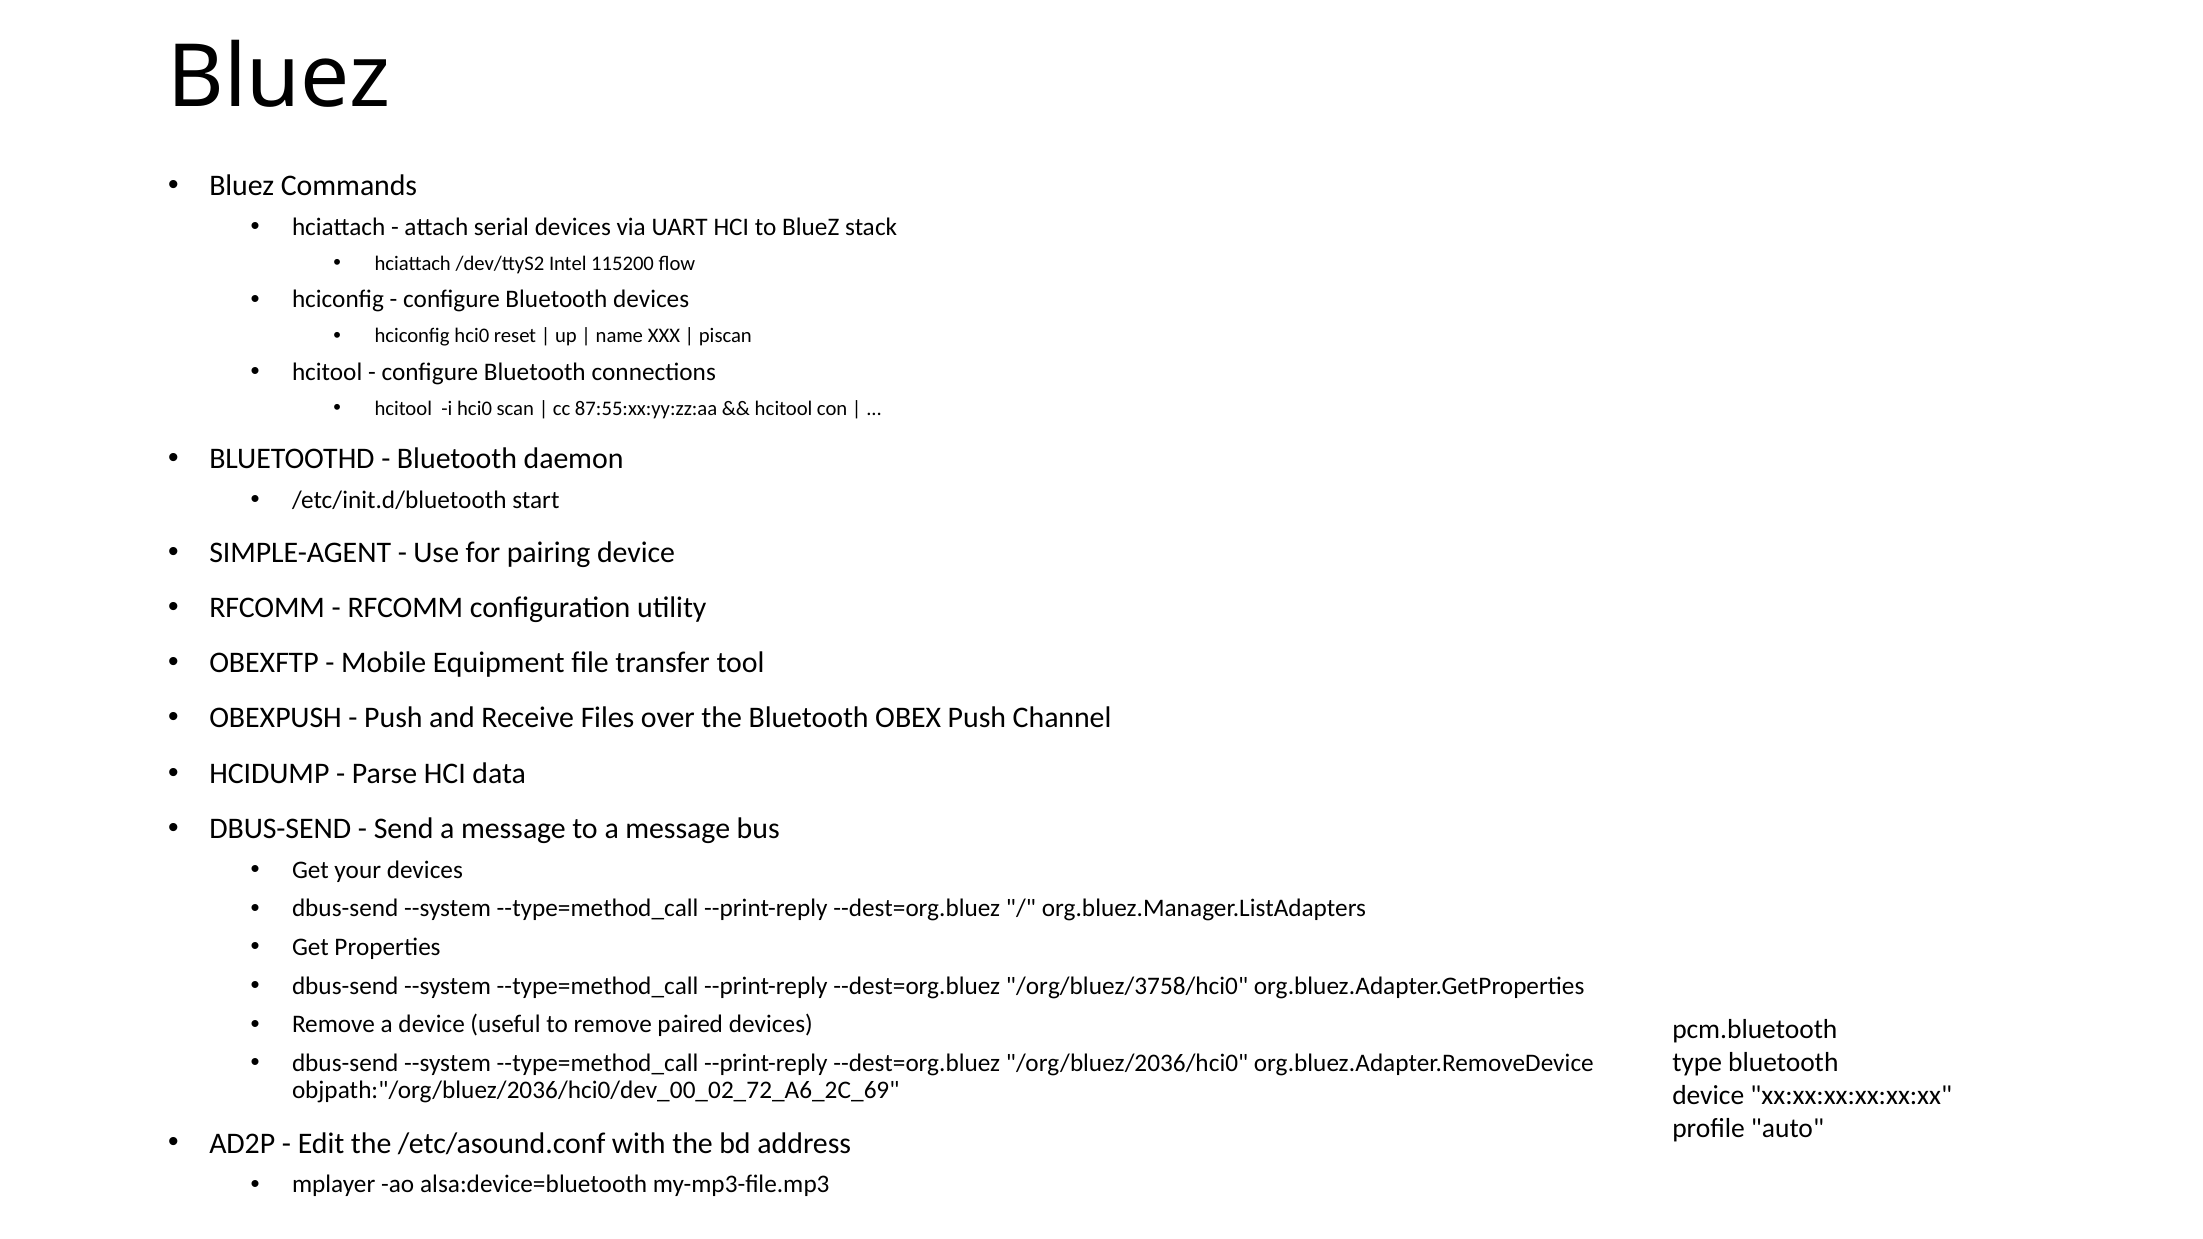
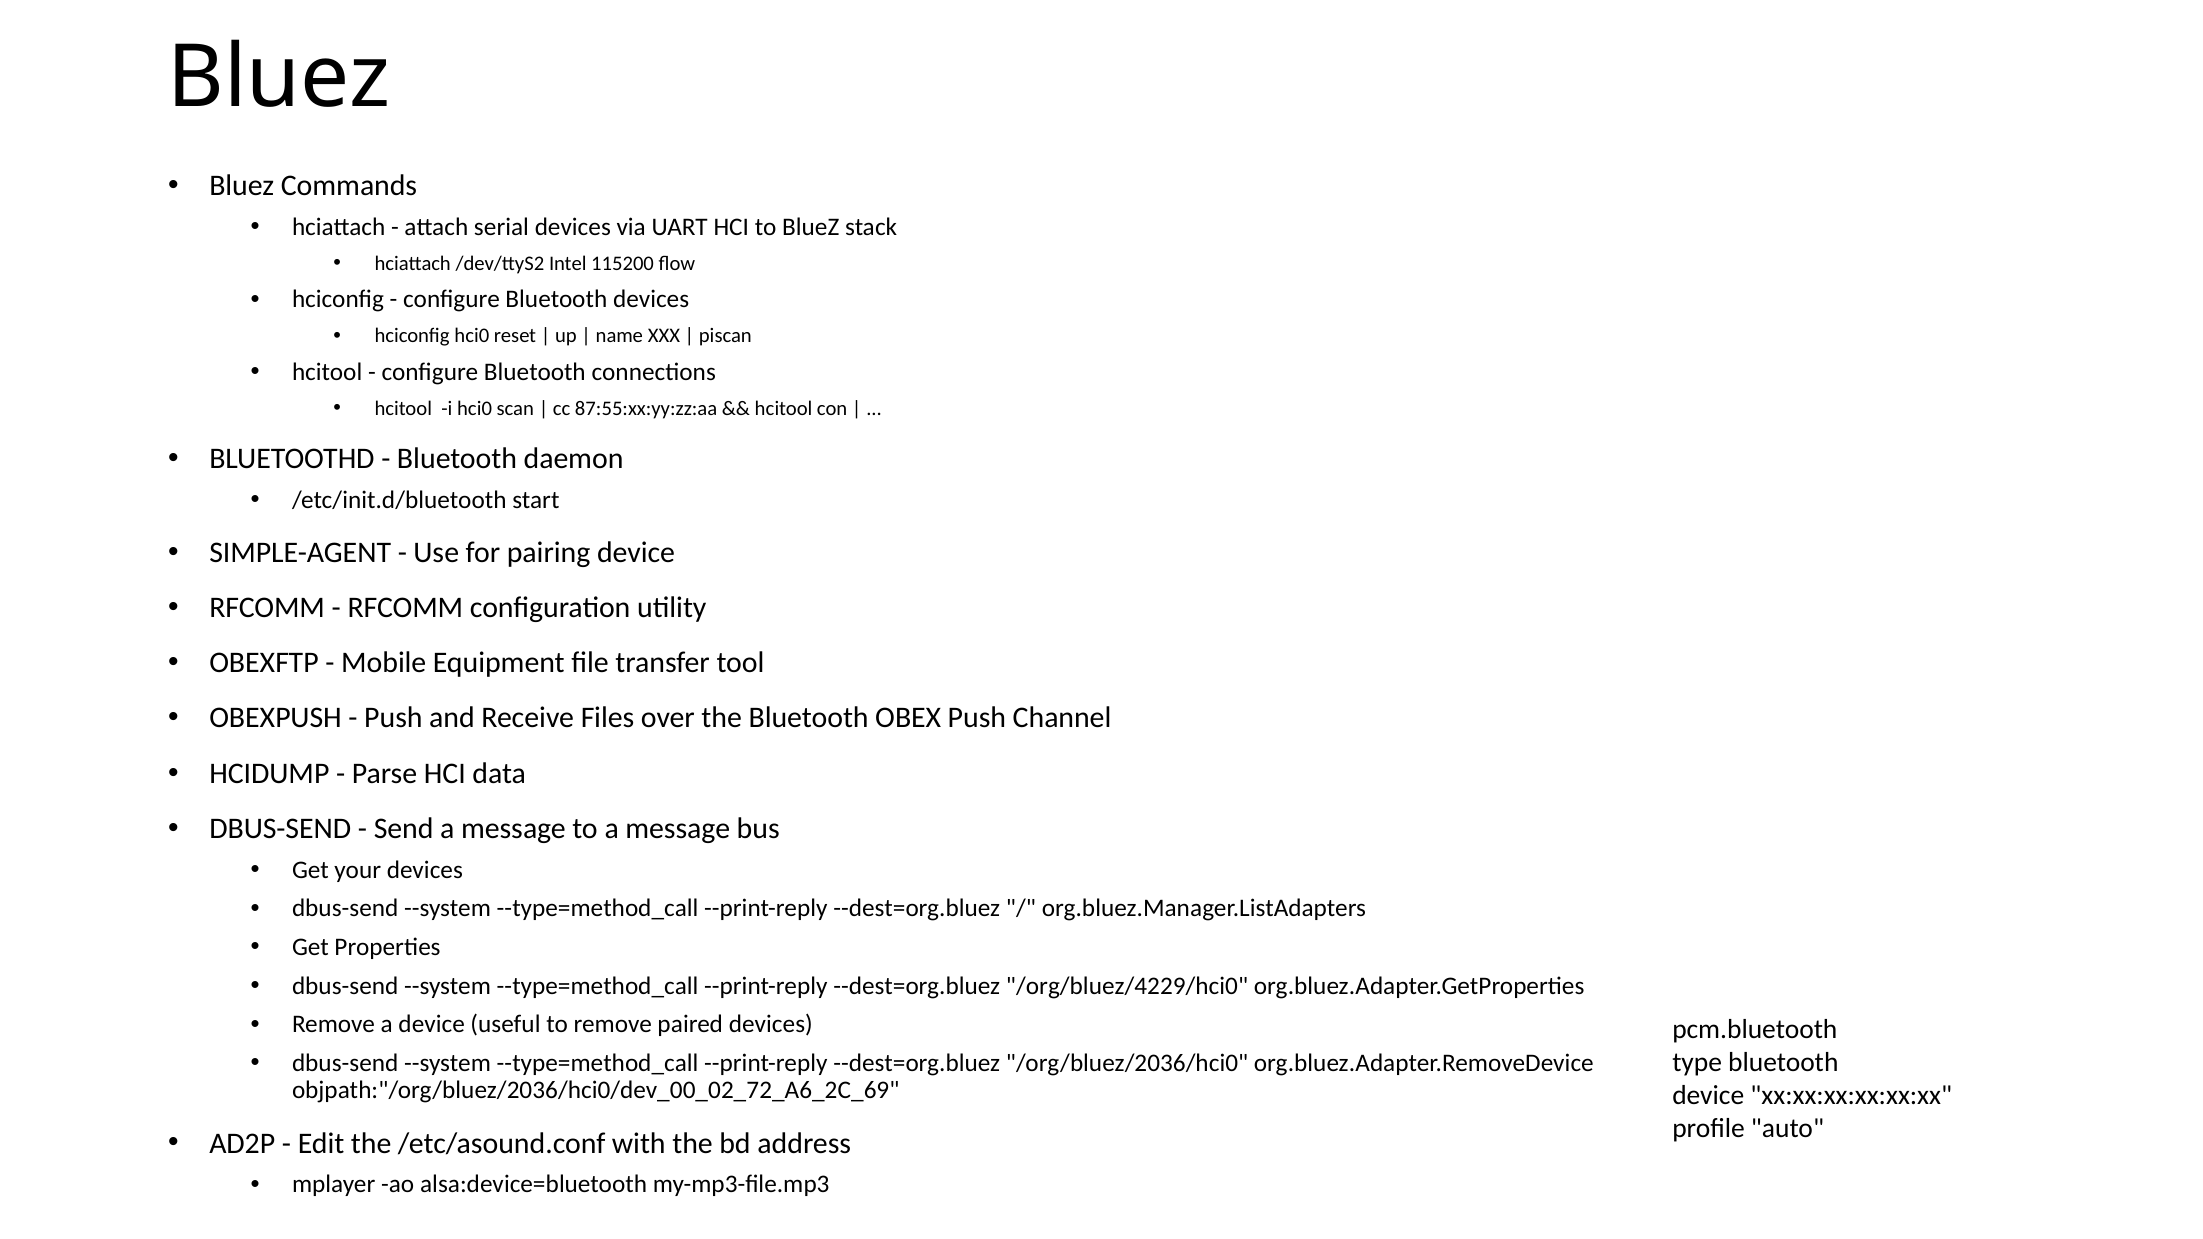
/org/bluez/3758/hci0: /org/bluez/3758/hci0 -> /org/bluez/4229/hci0
